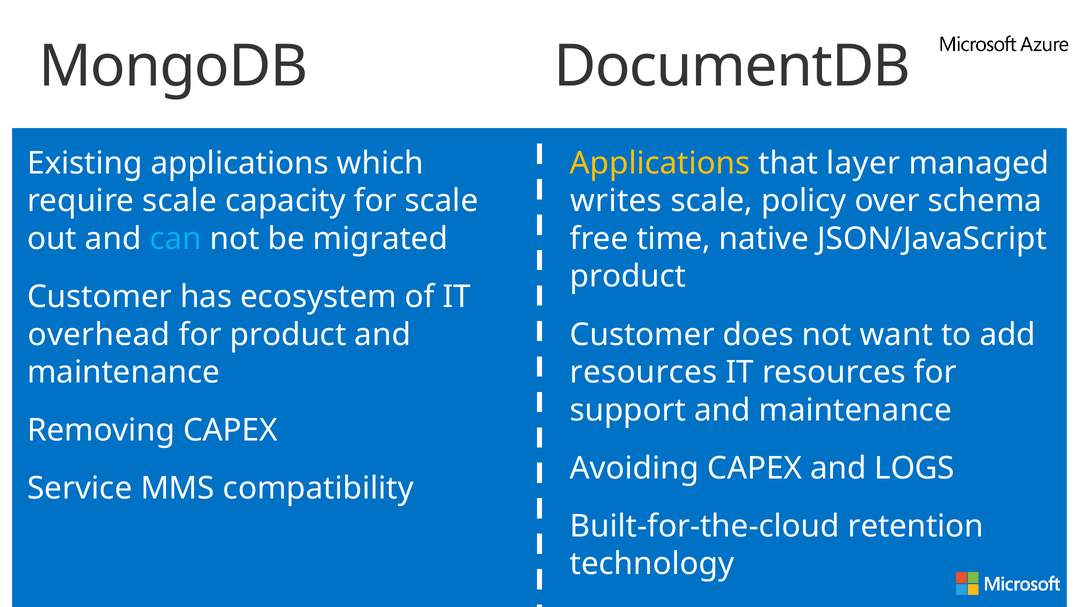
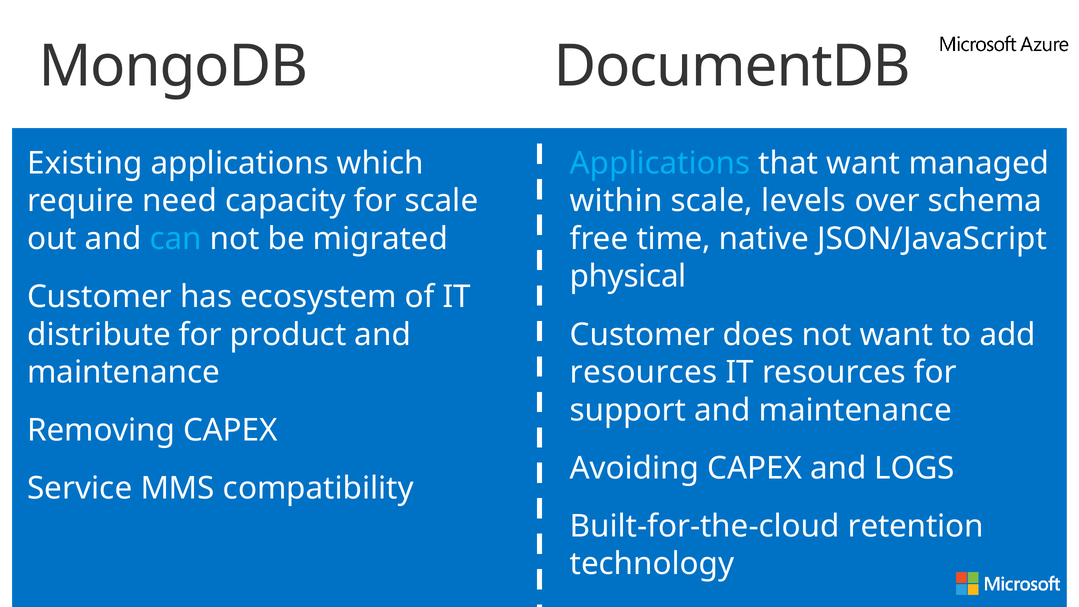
Applications at (660, 163) colour: yellow -> light blue
that layer: layer -> want
require scale: scale -> need
writes: writes -> within
policy: policy -> levels
product at (628, 277): product -> physical
overhead: overhead -> distribute
